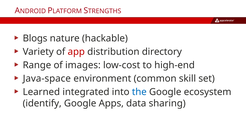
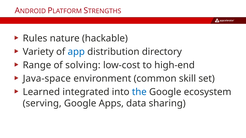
Blogs: Blogs -> Rules
app colour: red -> blue
images: images -> solving
identify: identify -> serving
